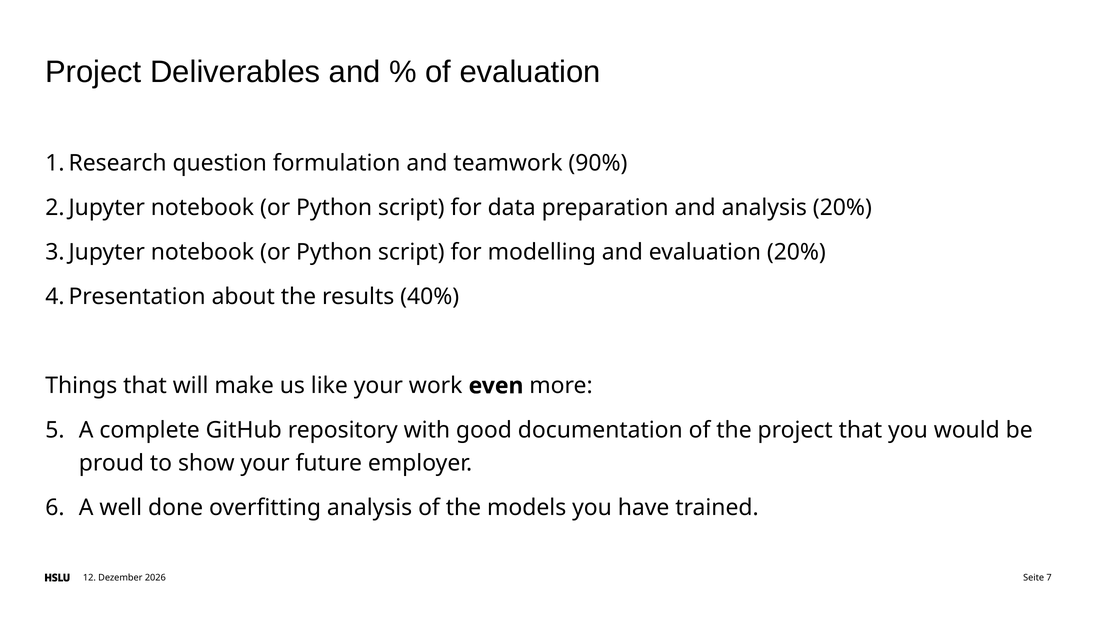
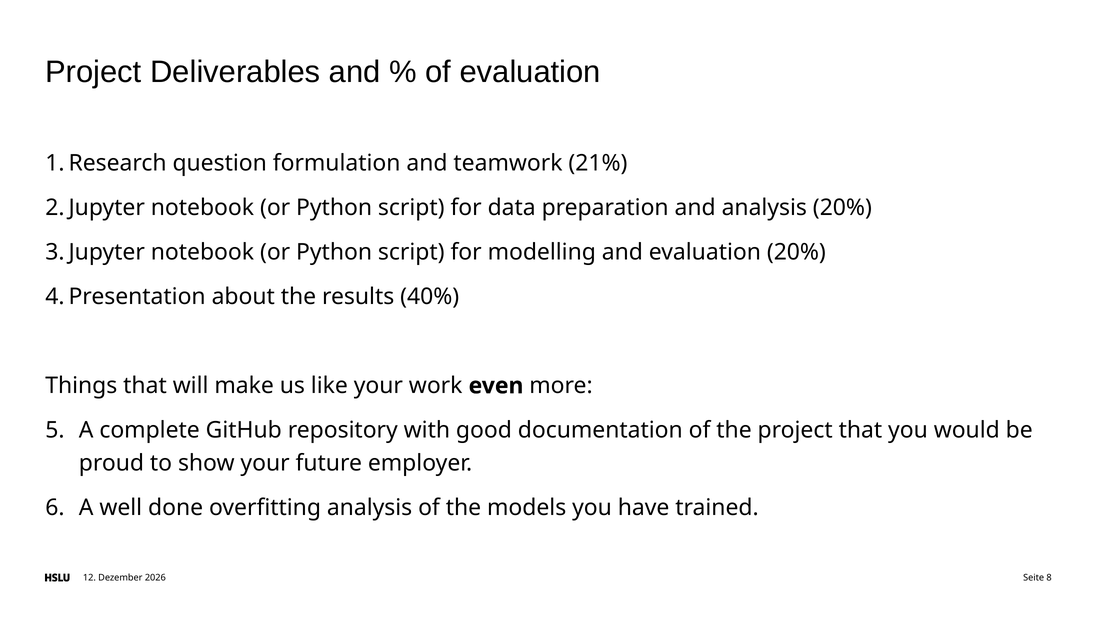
90%: 90% -> 21%
7: 7 -> 8
